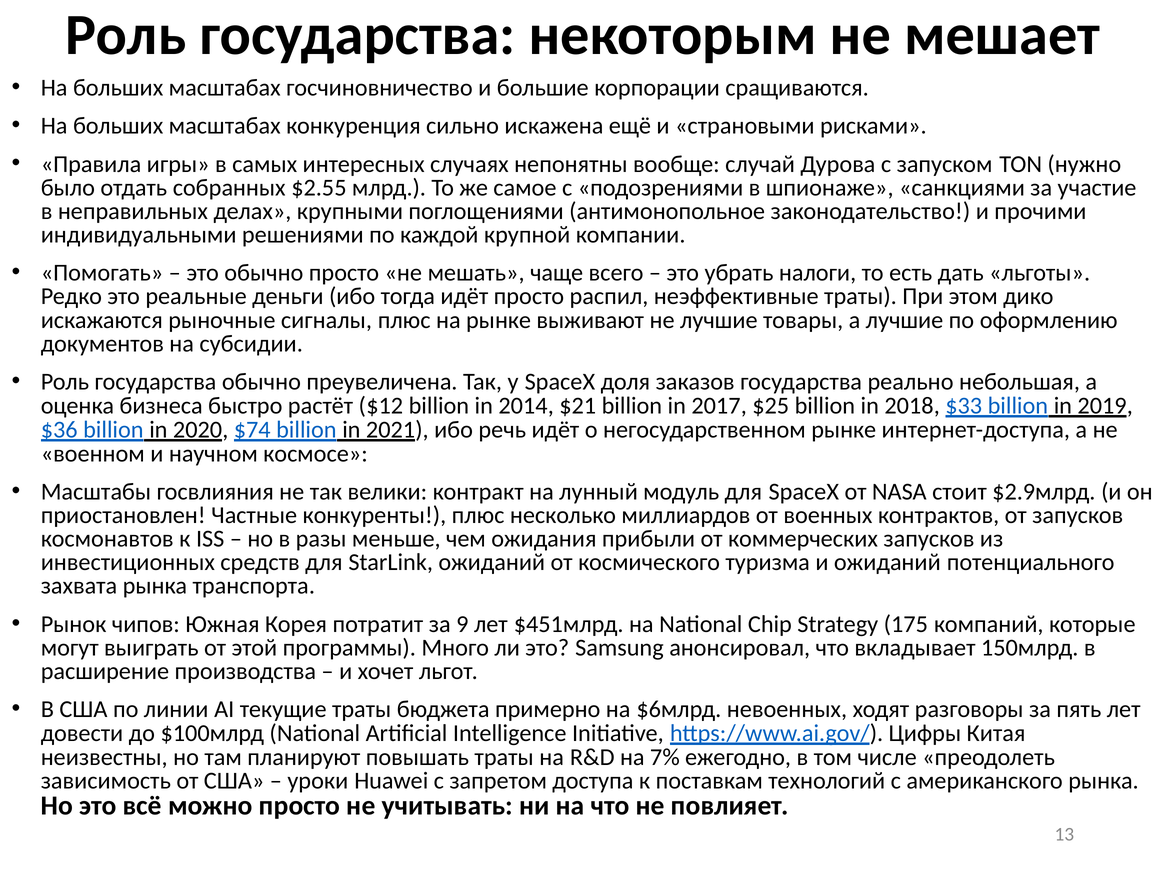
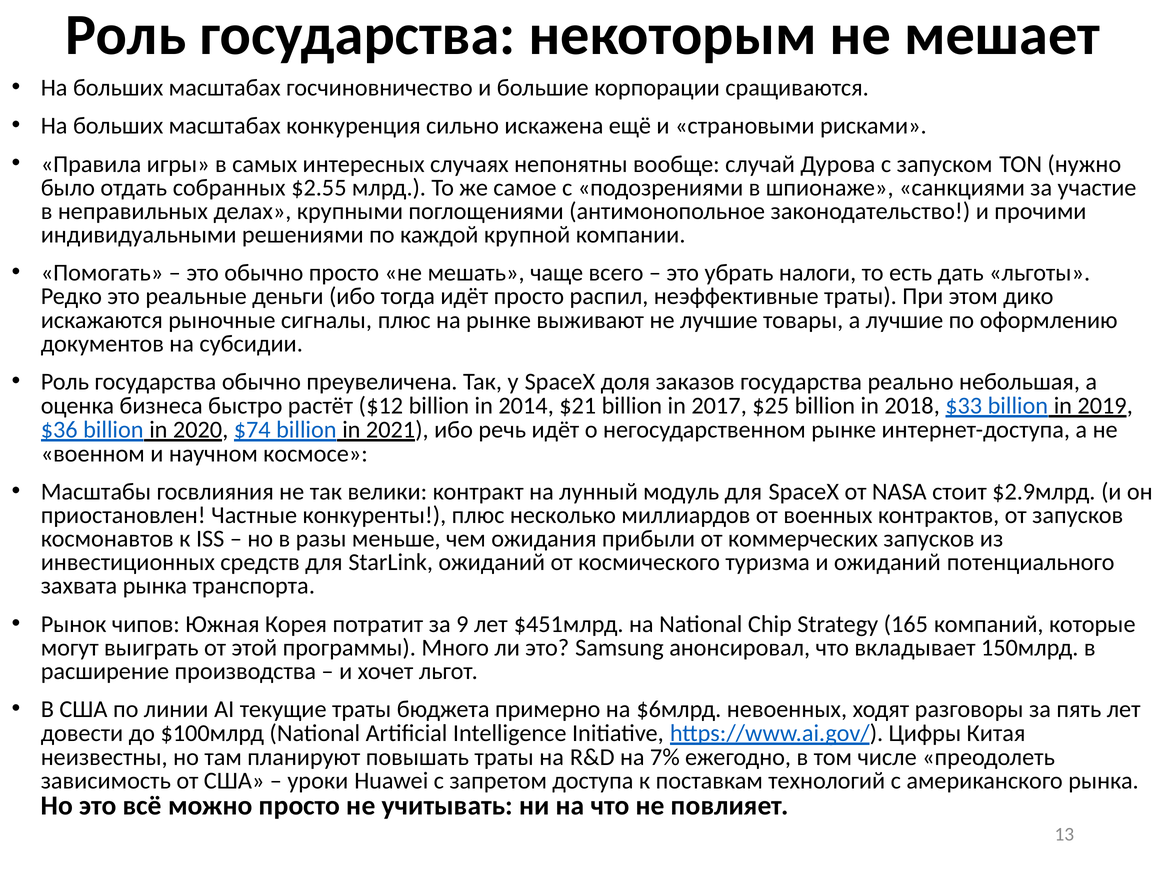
175: 175 -> 165
